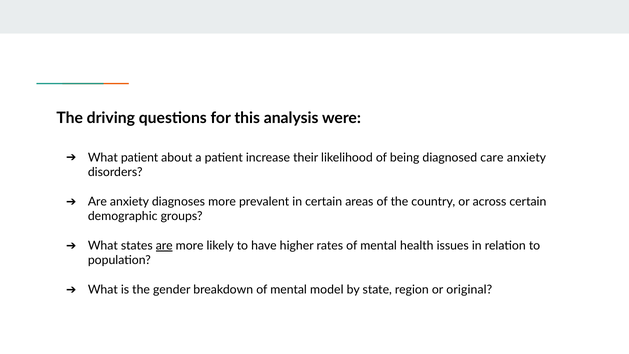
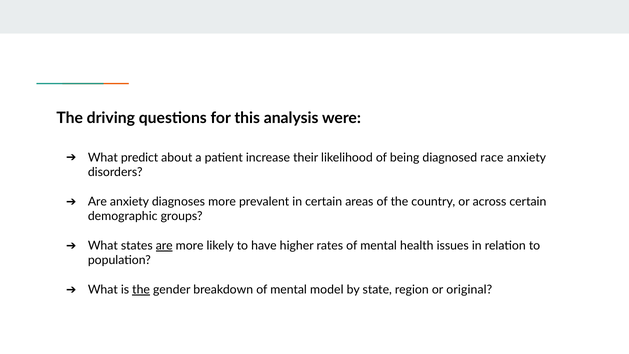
What patient: patient -> predict
care: care -> race
the at (141, 290) underline: none -> present
